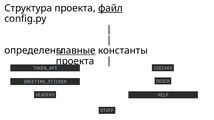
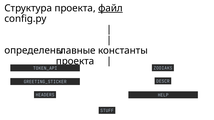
главные underline: present -> none
